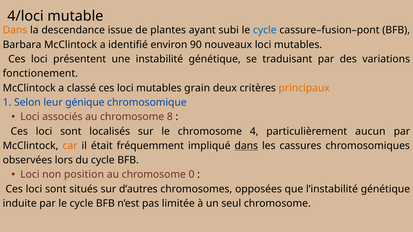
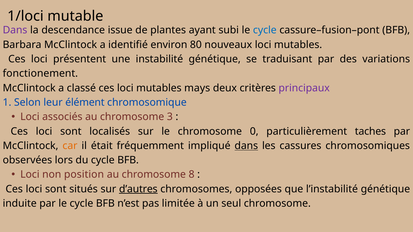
4/loci: 4/loci -> 1/loci
Dans at (15, 30) colour: orange -> purple
90: 90 -> 80
grain: grain -> mays
principaux colour: orange -> purple
génique: génique -> élément
8: 8 -> 3
4: 4 -> 0
aucun: aucun -> taches
0: 0 -> 8
d’autres underline: none -> present
